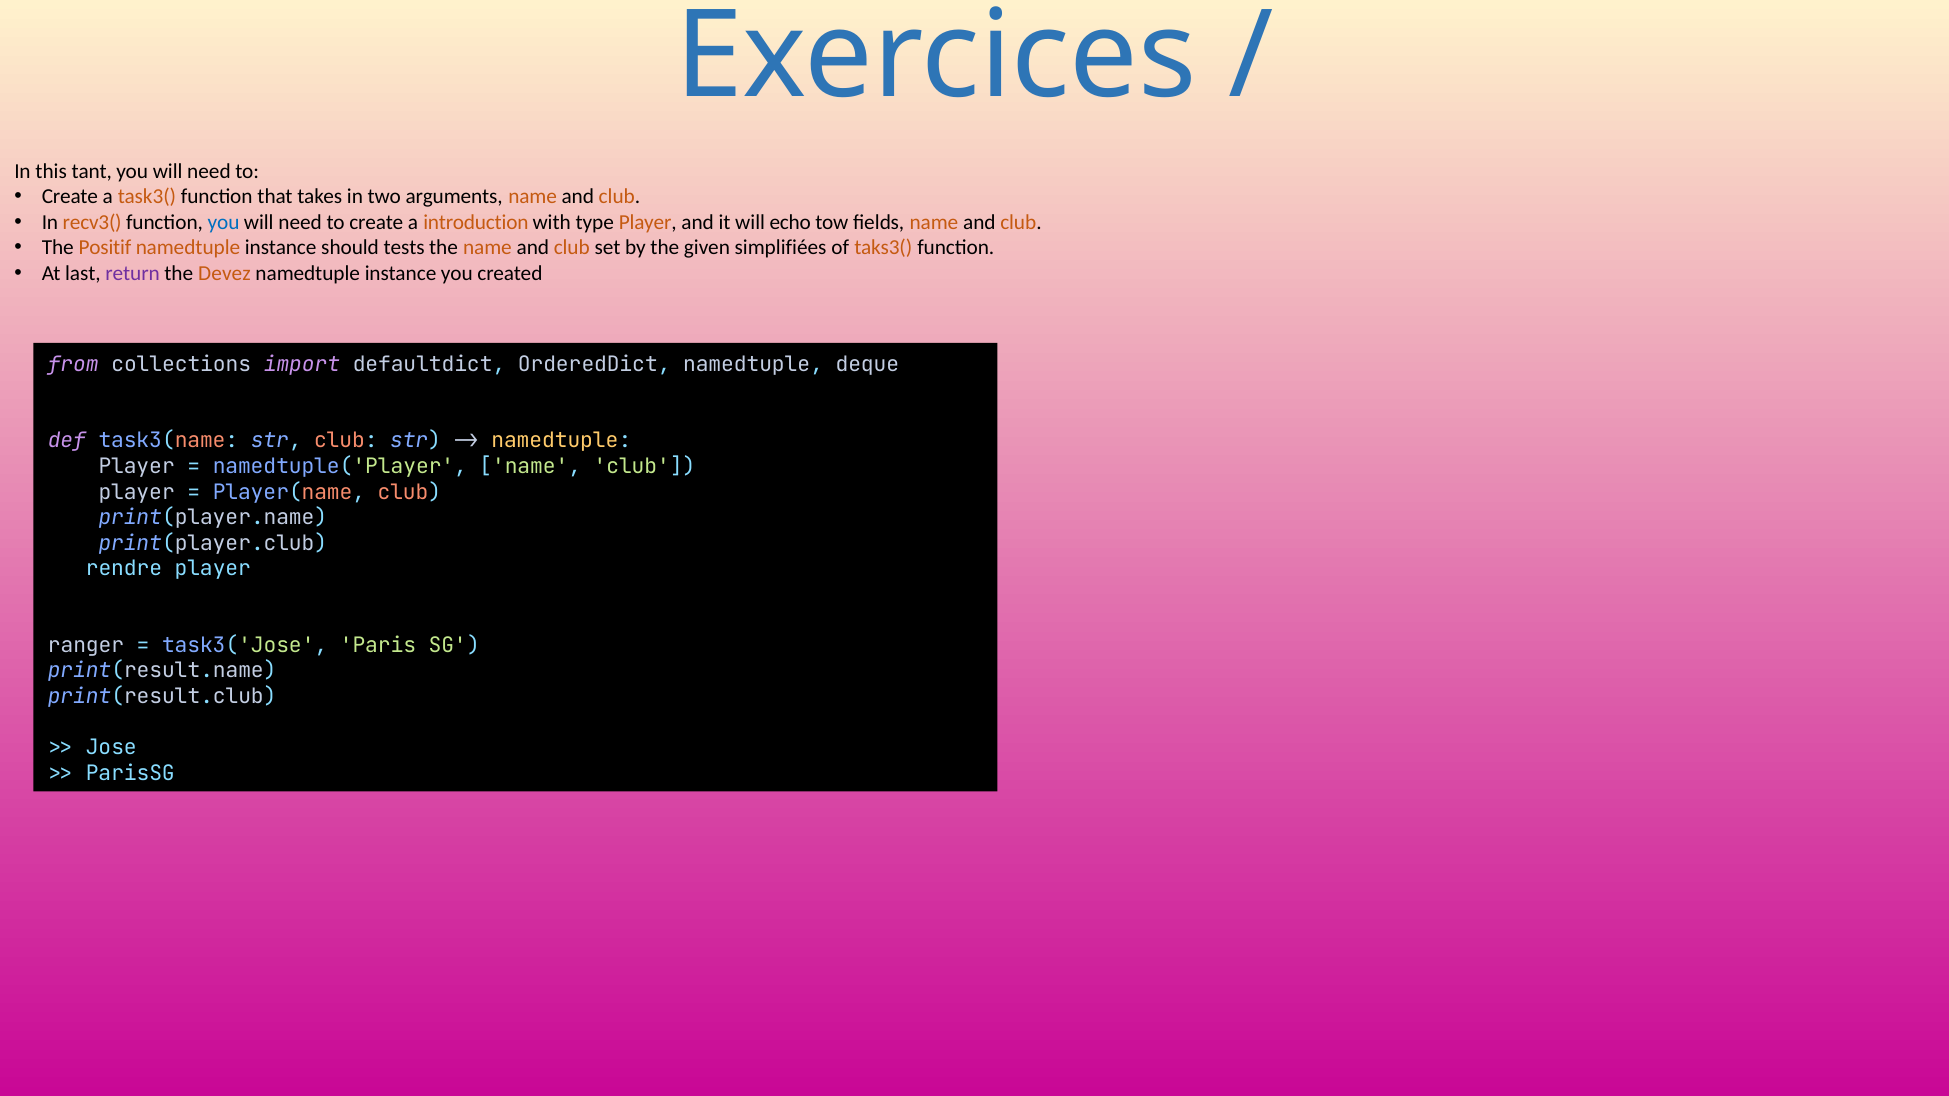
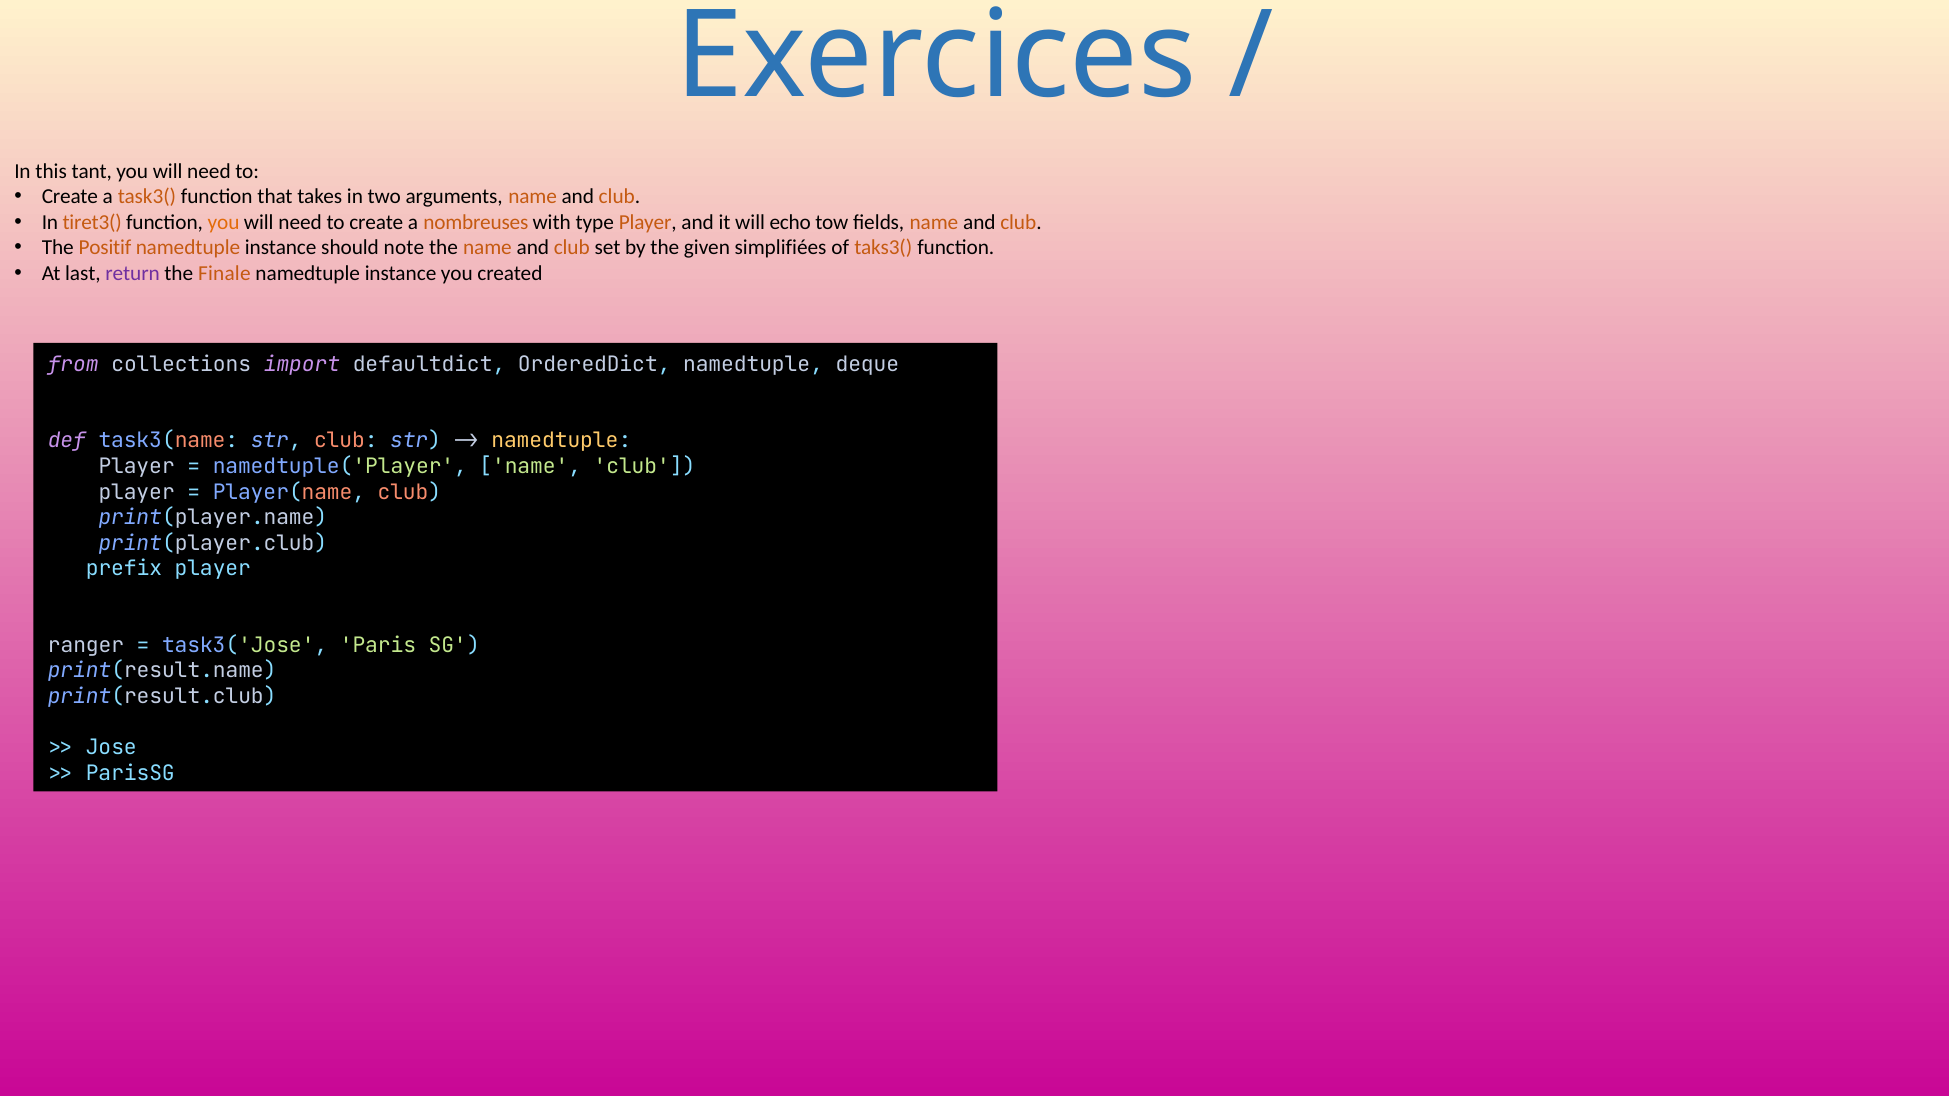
recv3(: recv3( -> tiret3(
you at (224, 222) colour: blue -> orange
introduction: introduction -> nombreuses
tests: tests -> note
Devez: Devez -> Finale
rendre: rendre -> prefix
